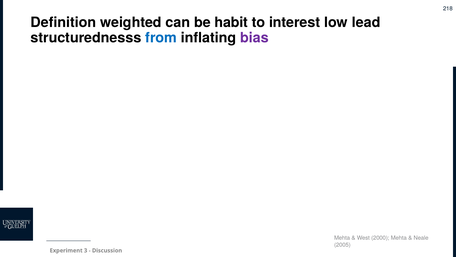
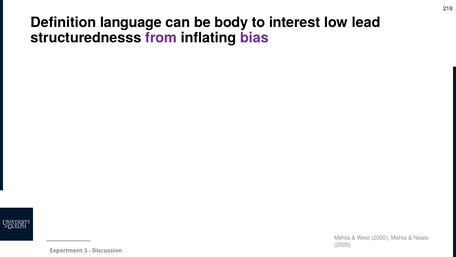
weighted: weighted -> language
habit: habit -> body
from colour: blue -> purple
